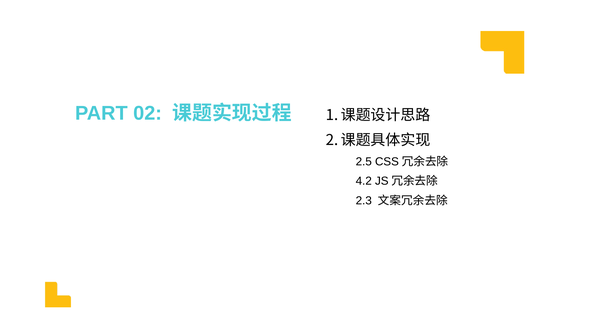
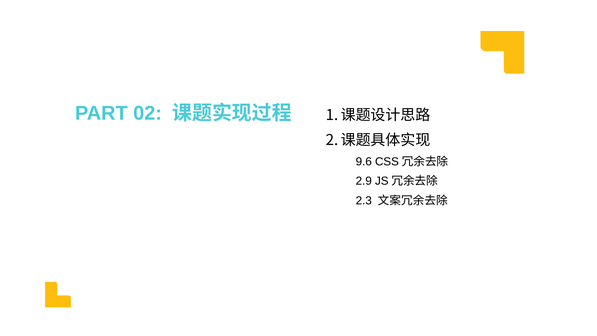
2.5: 2.5 -> 9.6
4.2: 4.2 -> 2.9
